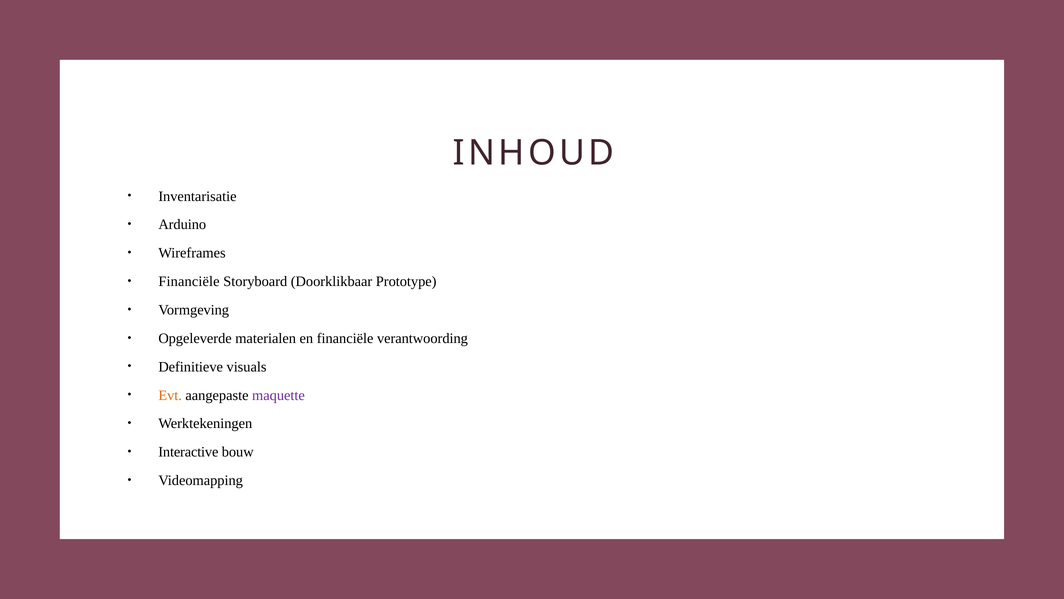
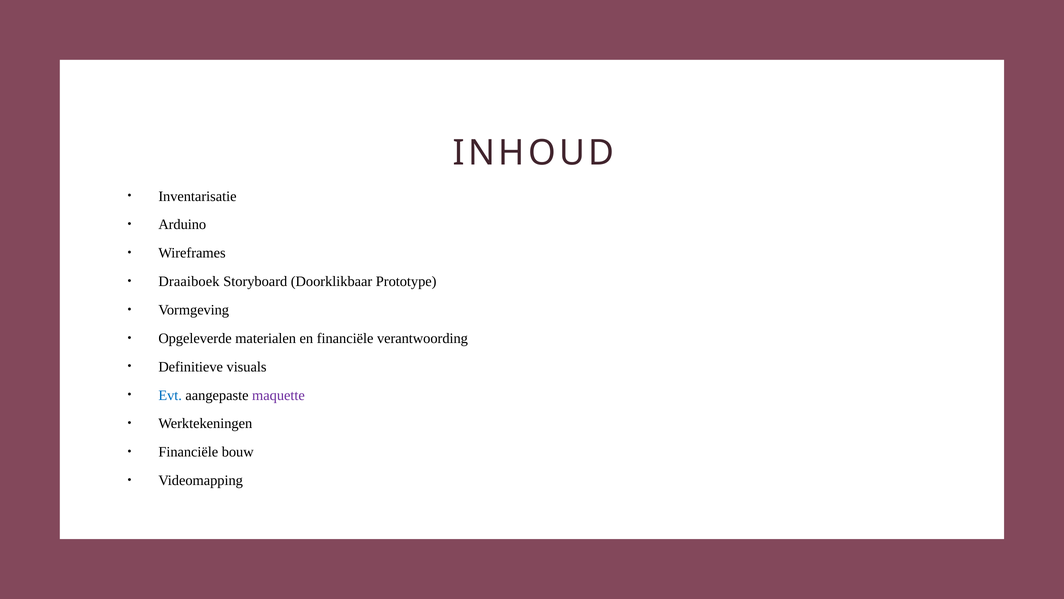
Financiële at (189, 281): Financiële -> Draaiboek
Evt colour: orange -> blue
Interactive at (188, 452): Interactive -> Financiële
